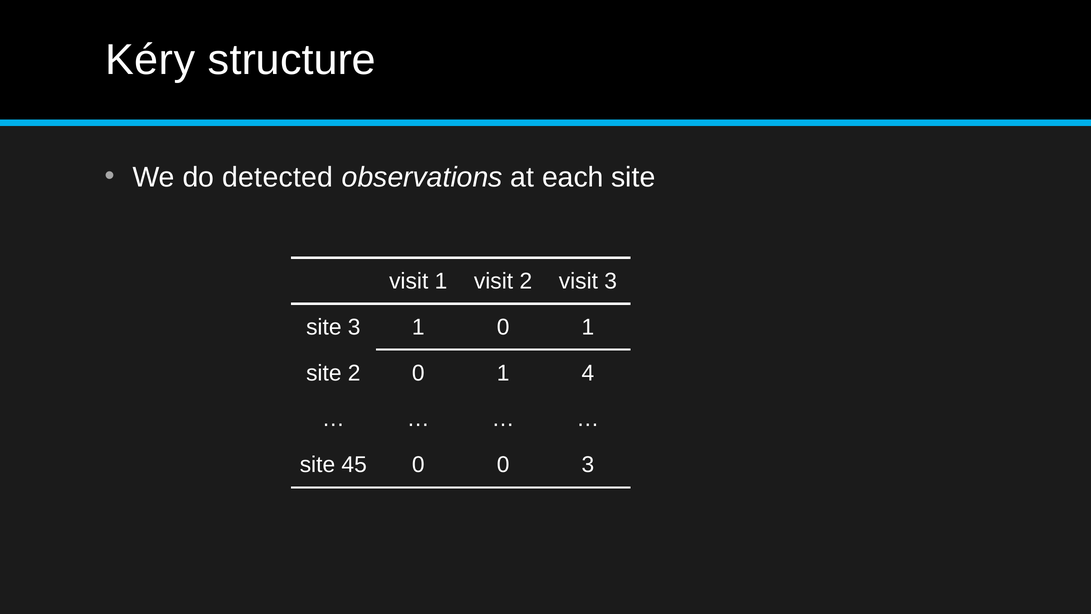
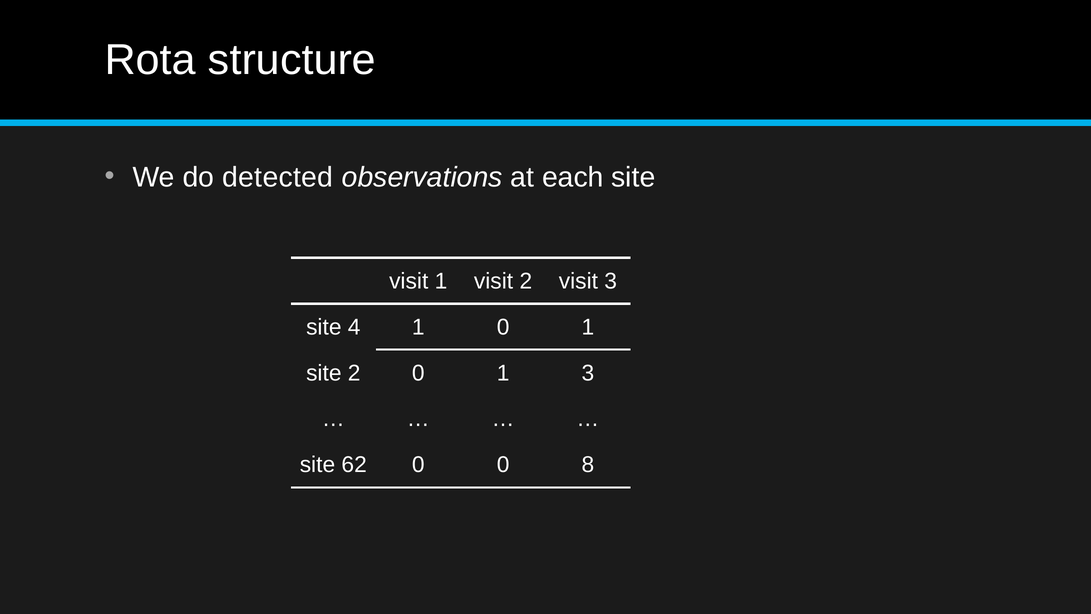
Kéry: Kéry -> Rota
site 3: 3 -> 4
1 4: 4 -> 3
45: 45 -> 62
0 3: 3 -> 8
